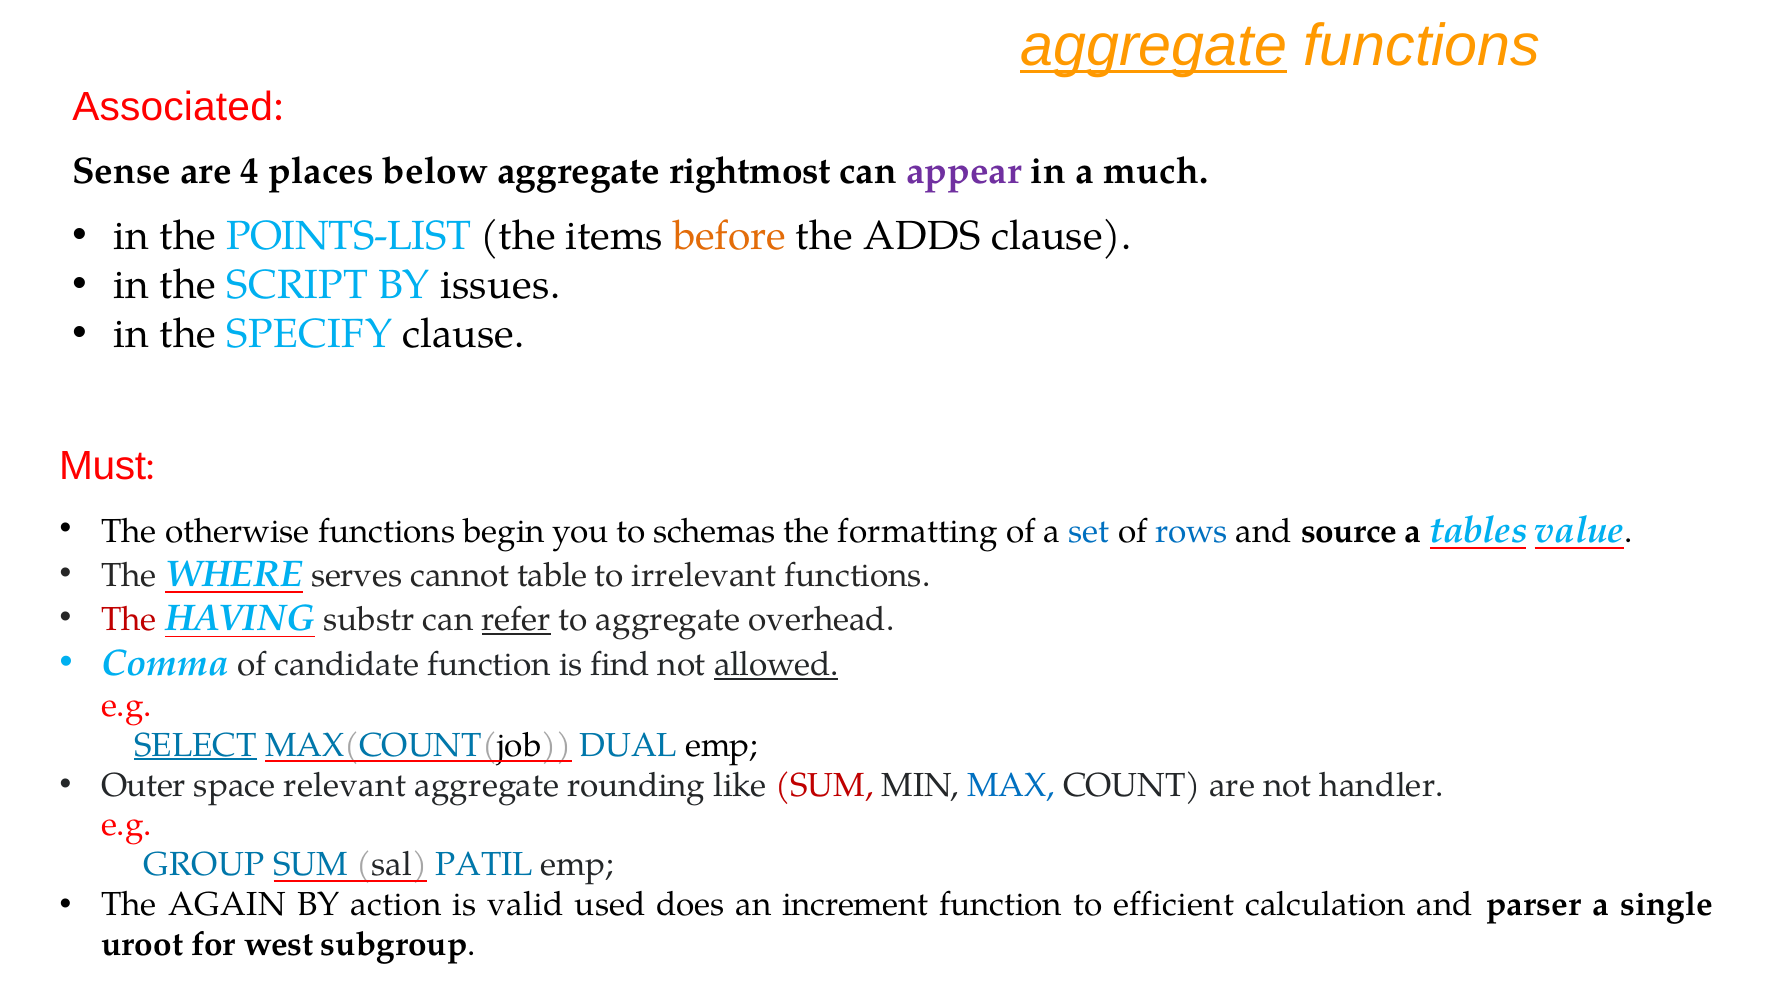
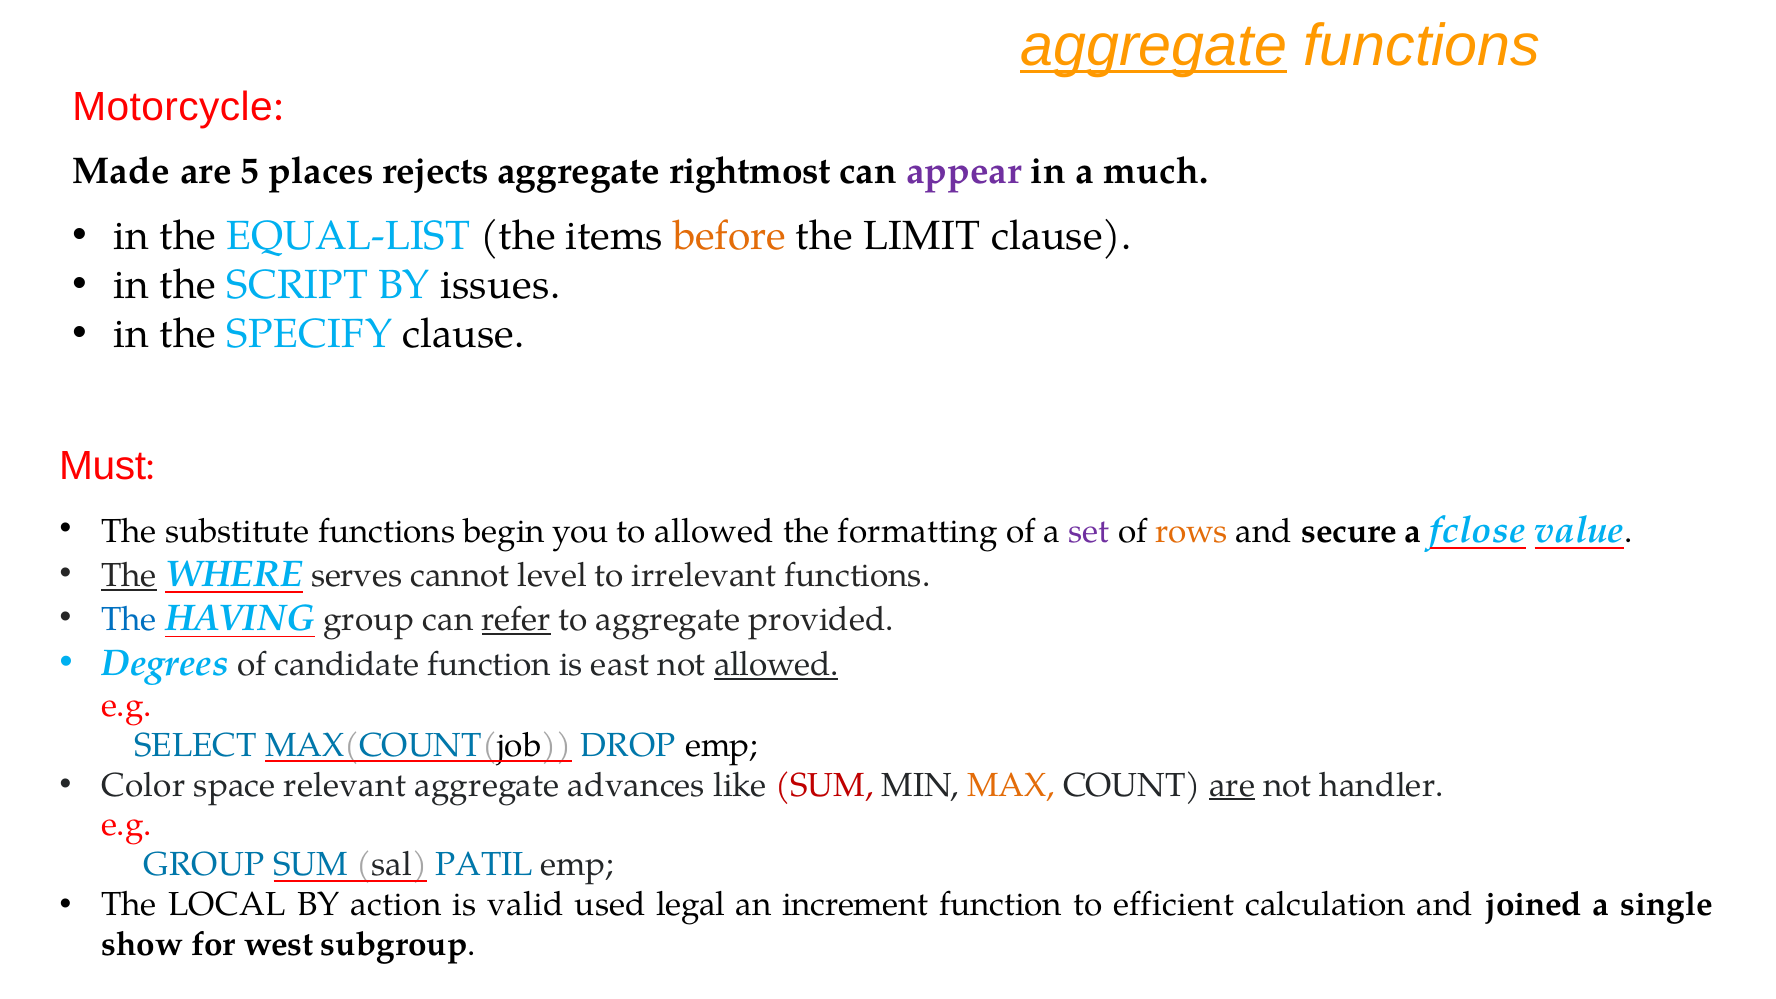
Associated: Associated -> Motorcycle
Sense: Sense -> Made
4: 4 -> 5
below: below -> rejects
POINTS-LIST: POINTS-LIST -> EQUAL-LIST
ADDS: ADDS -> LIMIT
otherwise: otherwise -> substitute
to schemas: schemas -> allowed
set colour: blue -> purple
rows colour: blue -> orange
source: source -> secure
tables: tables -> fclose
The at (129, 576) underline: none -> present
table: table -> level
The at (129, 620) colour: red -> blue
HAVING substr: substr -> group
overhead: overhead -> provided
Comma: Comma -> Degrees
find: find -> east
SELECT underline: present -> none
DUAL: DUAL -> DROP
Outer: Outer -> Color
rounding: rounding -> advances
MAX colour: blue -> orange
are at (1232, 785) underline: none -> present
AGAIN: AGAIN -> LOCAL
does: does -> legal
parser: parser -> joined
uroot: uroot -> show
